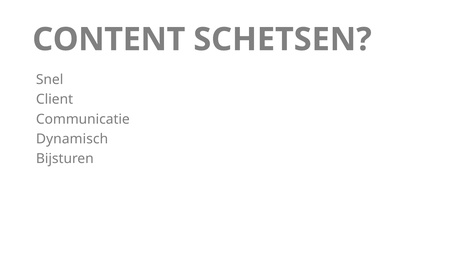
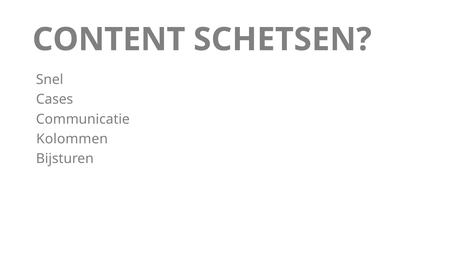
Client: Client -> Cases
Dynamisch: Dynamisch -> Kolommen
